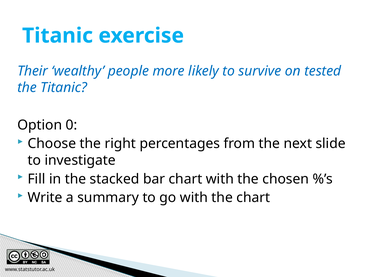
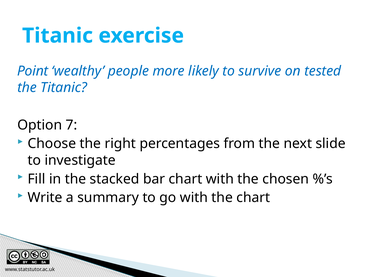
Their: Their -> Point
0: 0 -> 7
